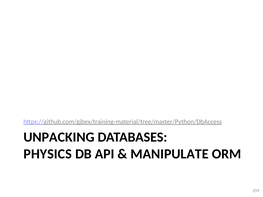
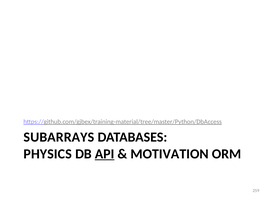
UNPACKING: UNPACKING -> SUBARRAYS
API underline: none -> present
MANIPULATE: MANIPULATE -> MOTIVATION
